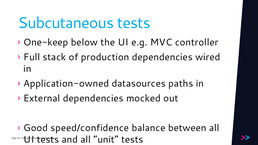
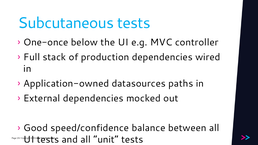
One-keep: One-keep -> One-once
